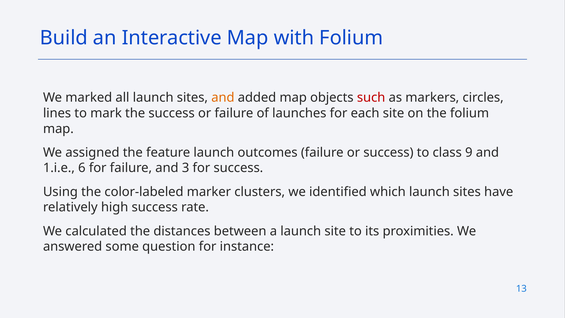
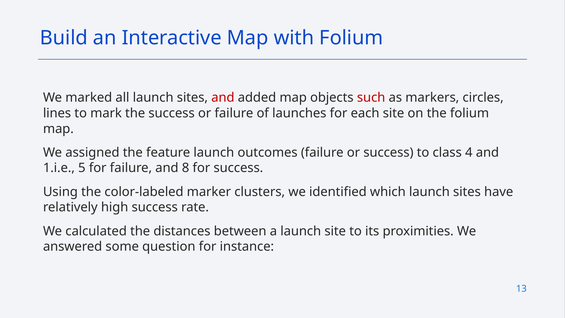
and at (223, 98) colour: orange -> red
9: 9 -> 4
6: 6 -> 5
3: 3 -> 8
